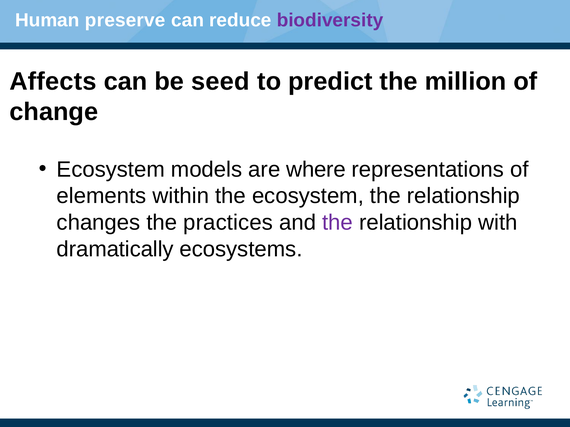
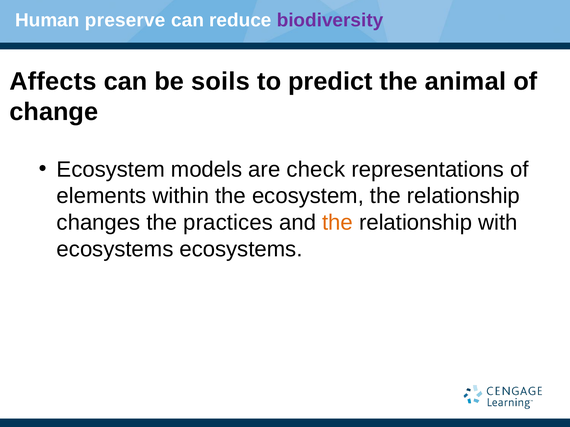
seed: seed -> soils
million: million -> animal
where: where -> check
the at (338, 223) colour: purple -> orange
dramatically at (115, 249): dramatically -> ecosystems
